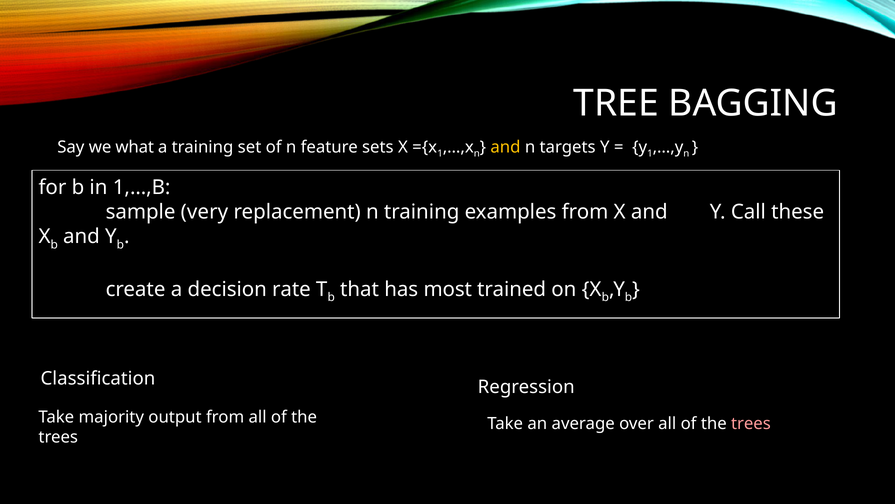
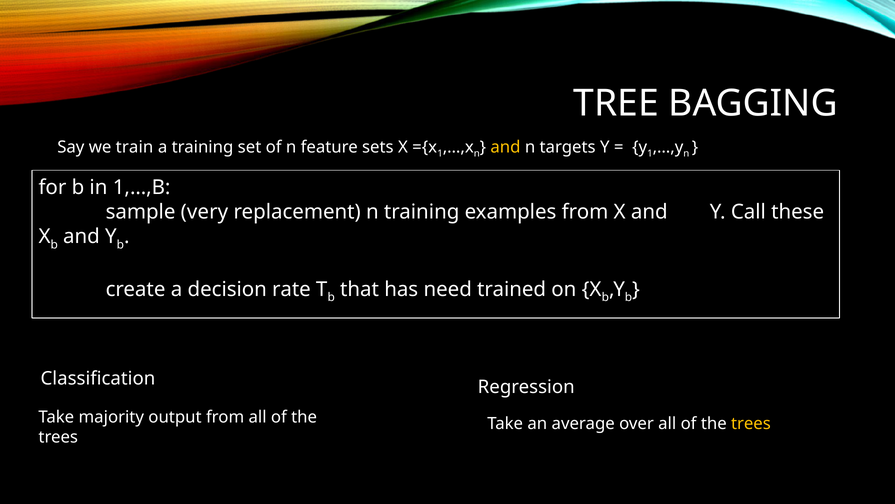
what: what -> train
most: most -> need
trees at (751, 423) colour: pink -> yellow
